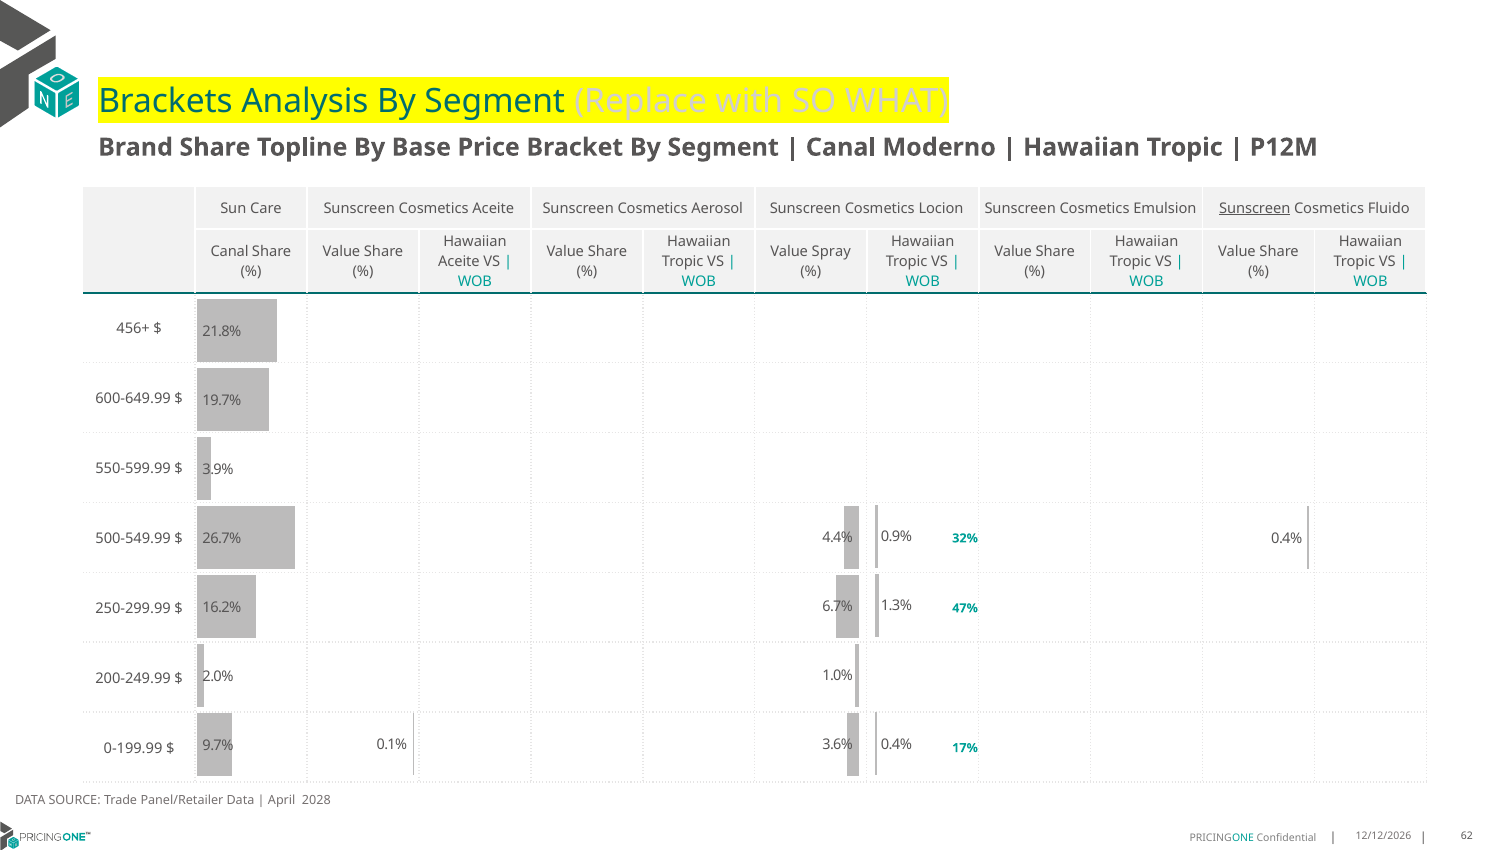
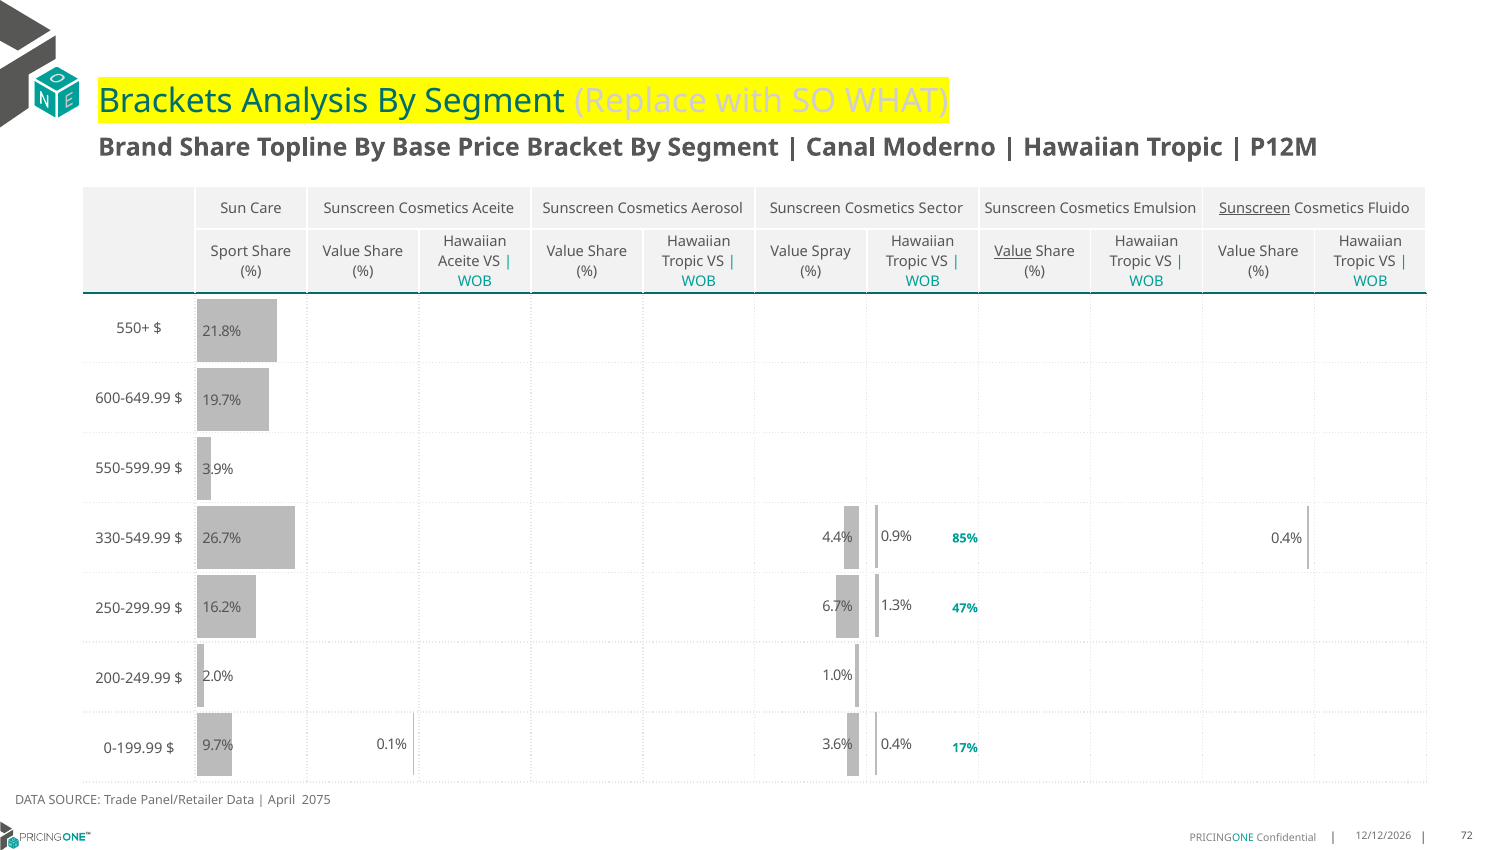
Locion: Locion -> Sector
Canal at (230, 252): Canal -> Sport
Value at (1013, 252) underline: none -> present
456+: 456+ -> 550+
500-549.99: 500-549.99 -> 330-549.99
32%: 32% -> 85%
2028: 2028 -> 2075
62: 62 -> 72
